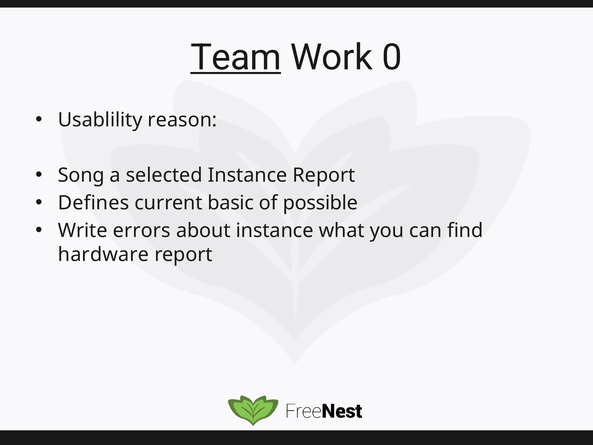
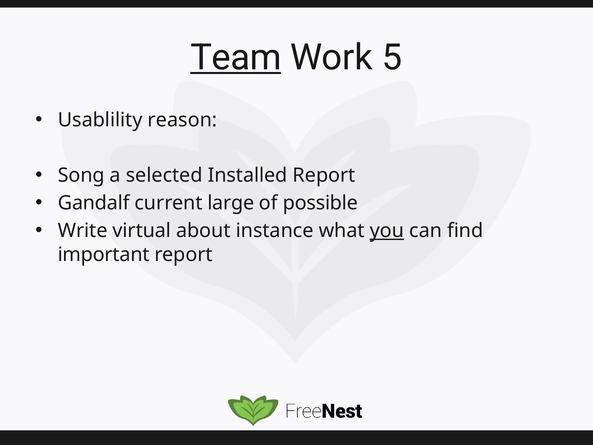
0: 0 -> 5
selected Instance: Instance -> Installed
Defines: Defines -> Gandalf
basic: basic -> large
errors: errors -> virtual
you underline: none -> present
hardware: hardware -> important
